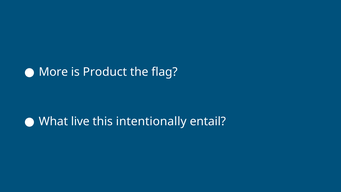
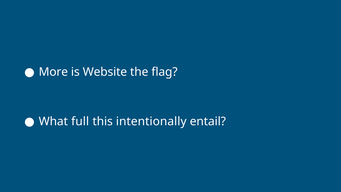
Product: Product -> Website
live: live -> full
